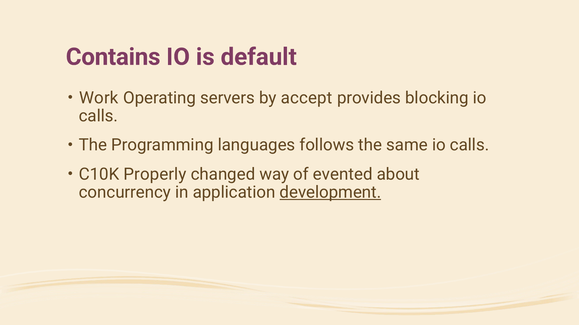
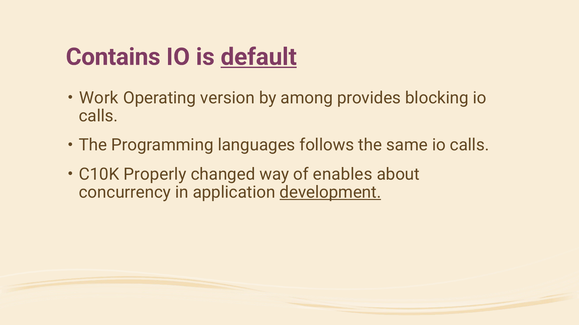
default underline: none -> present
servers: servers -> version
accept: accept -> among
evented: evented -> enables
